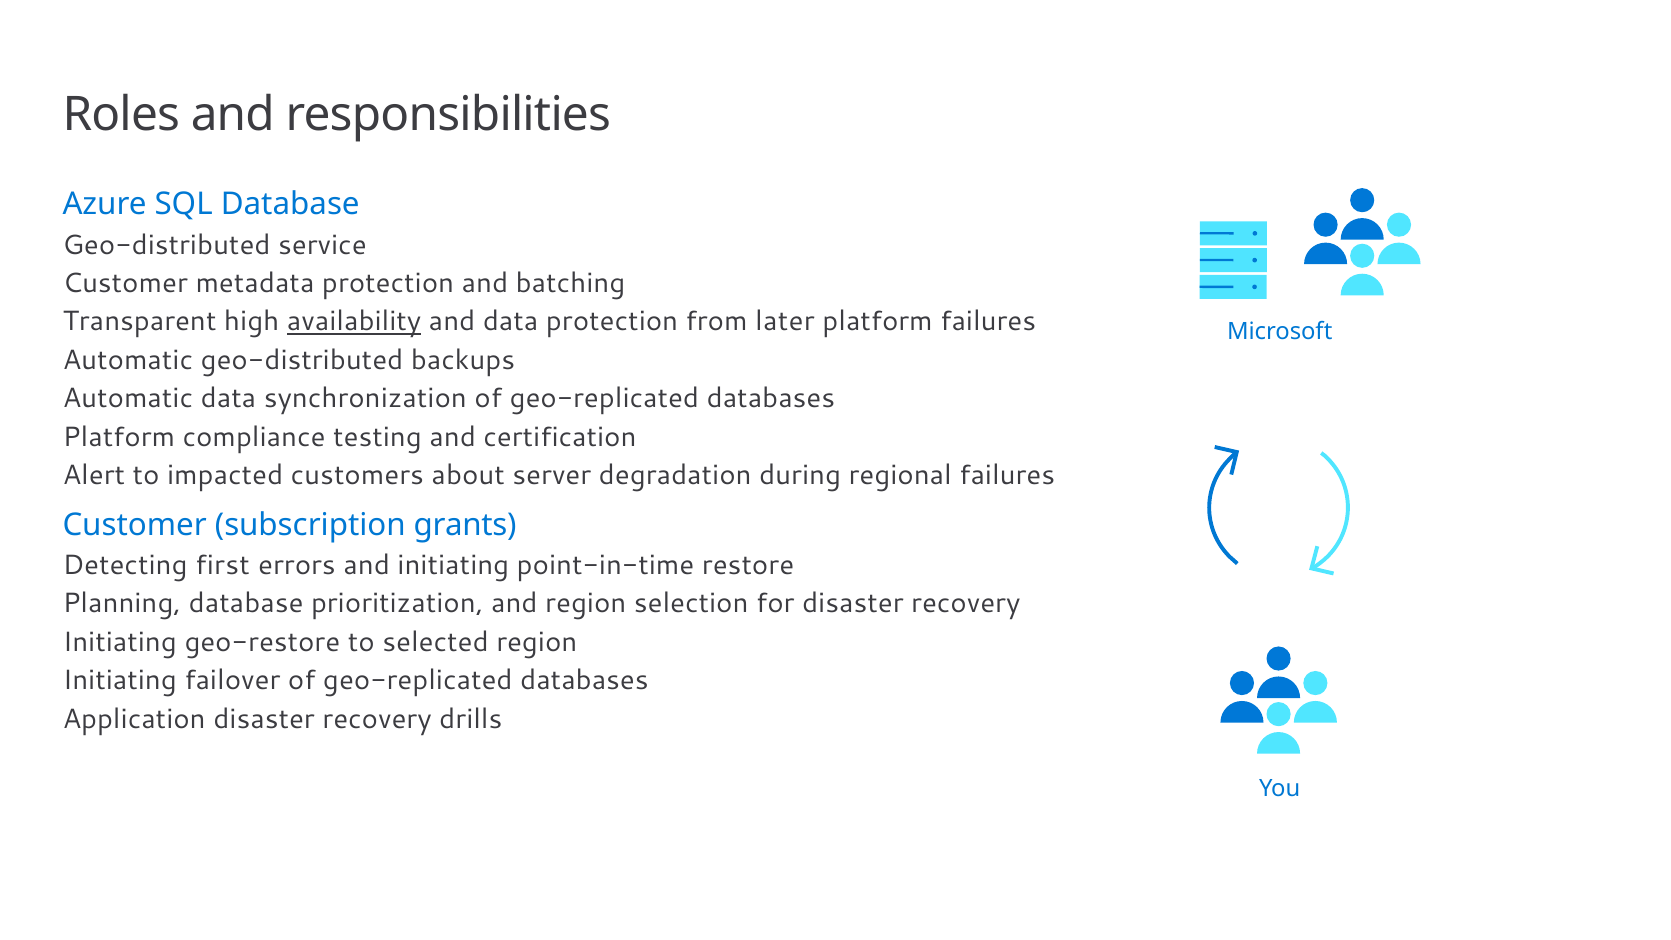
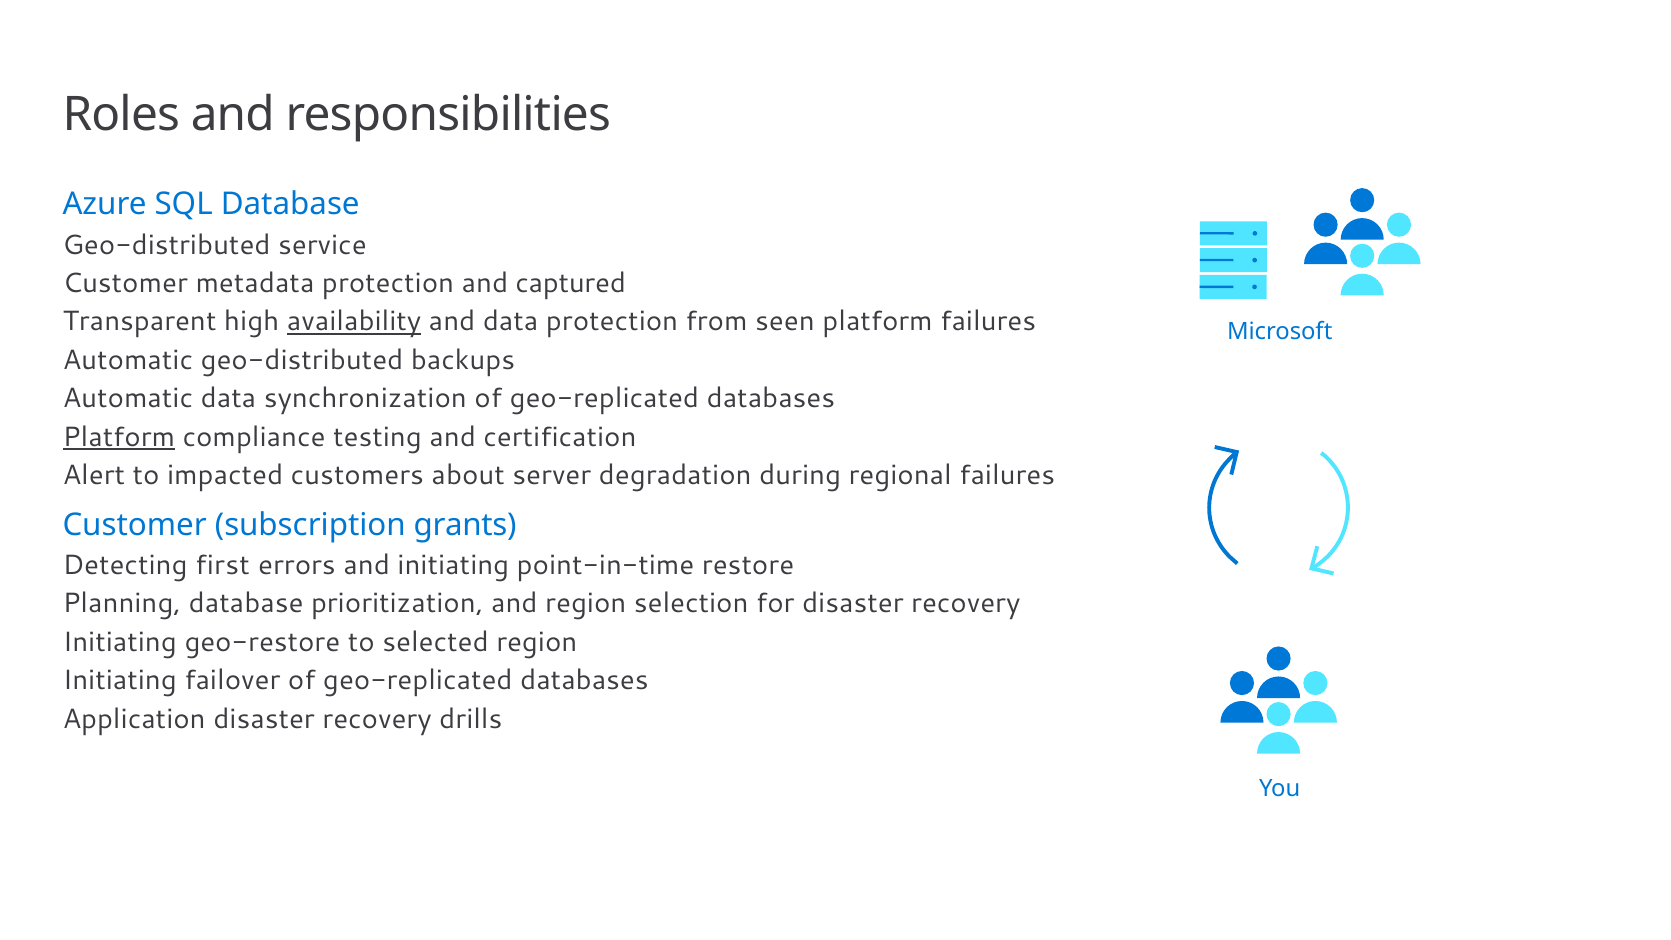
batching: batching -> captured
later: later -> seen
Platform at (119, 437) underline: none -> present
